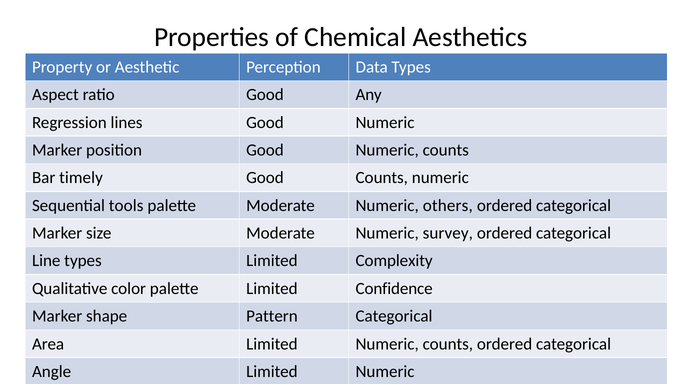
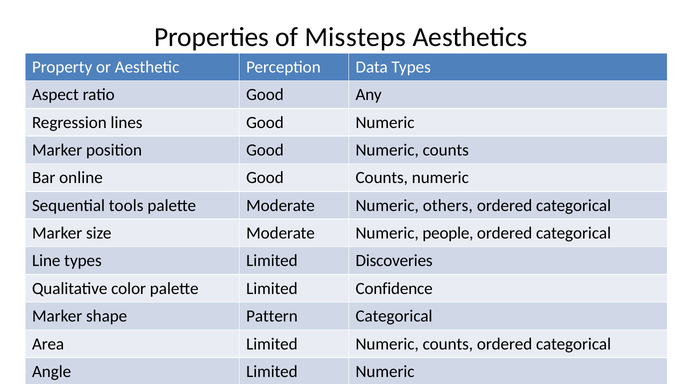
Chemical: Chemical -> Missteps
timely: timely -> online
survey: survey -> people
Complexity: Complexity -> Discoveries
